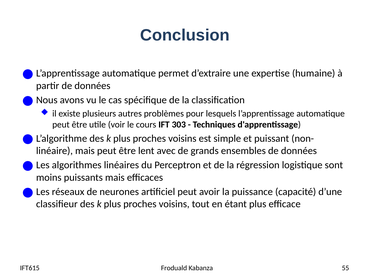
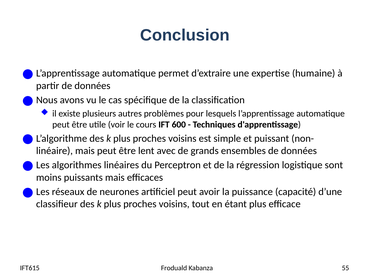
303: 303 -> 600
